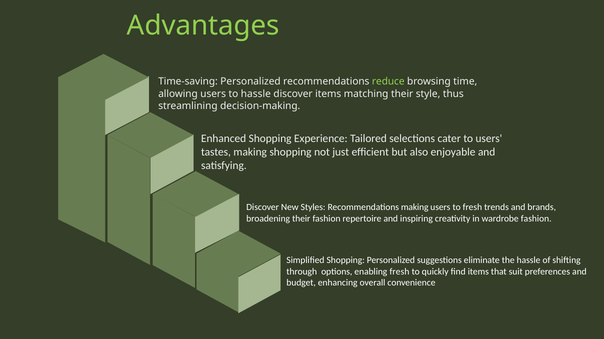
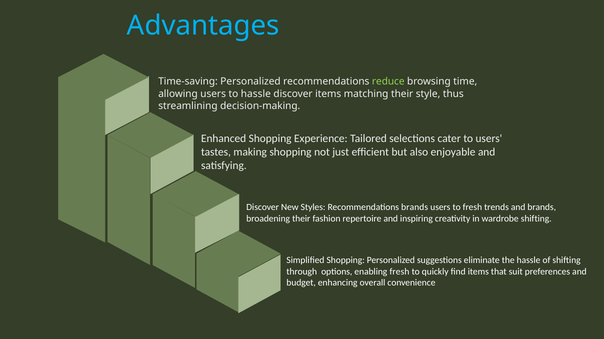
Advantages colour: light green -> light blue
Recommendations making: making -> brands
wardrobe fashion: fashion -> shifting
